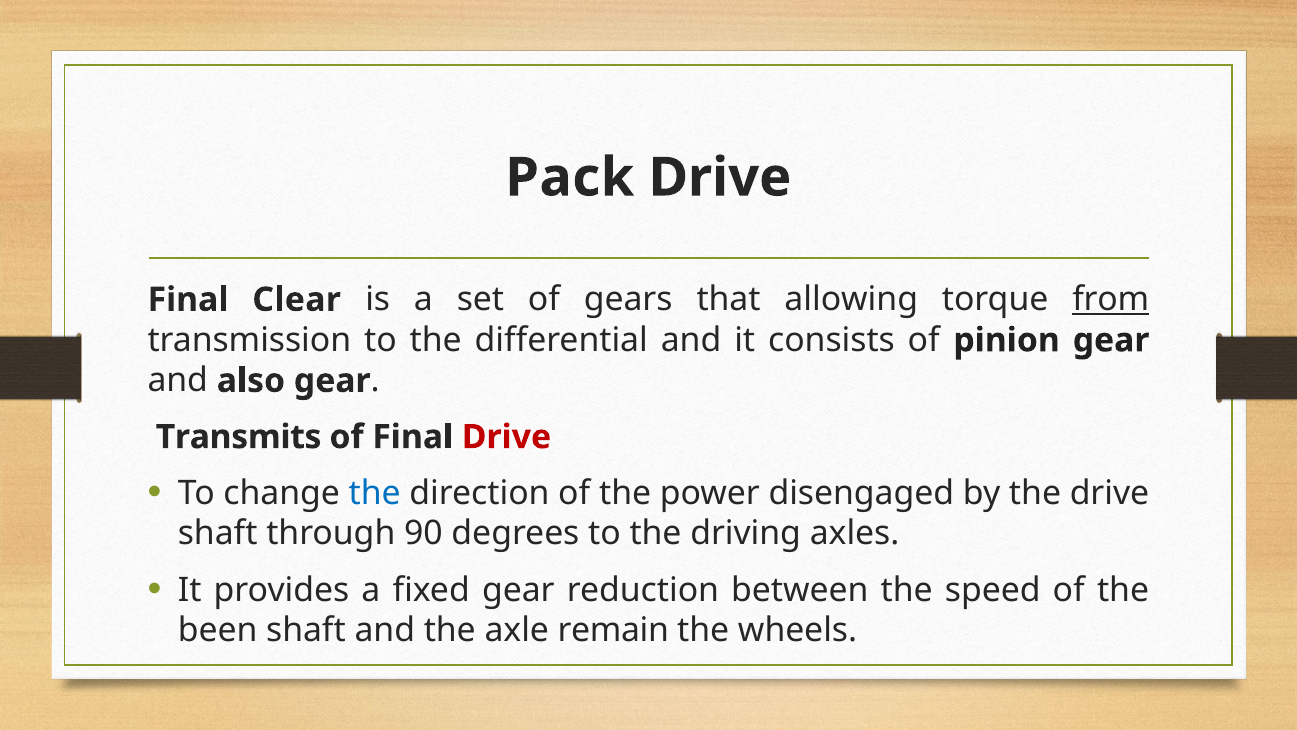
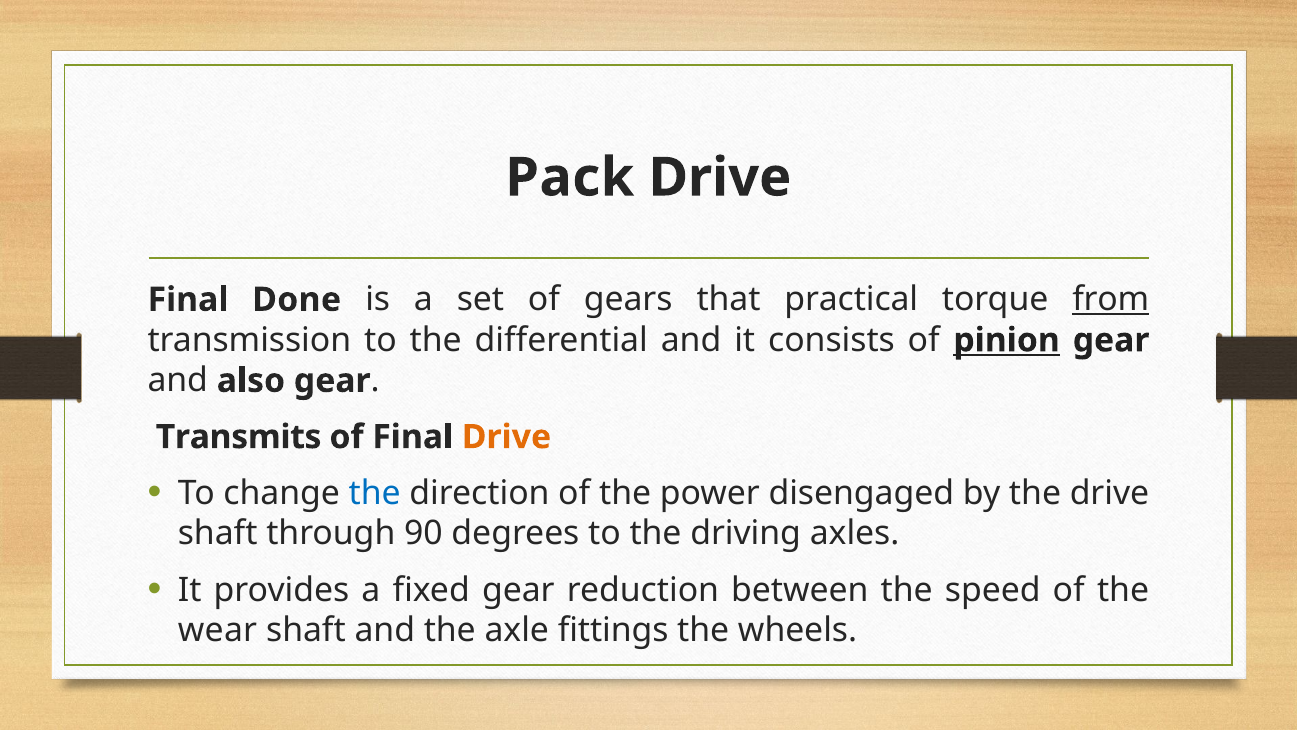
Clear: Clear -> Done
allowing: allowing -> practical
pinion underline: none -> present
Drive at (506, 437) colour: red -> orange
been: been -> wear
remain: remain -> fittings
